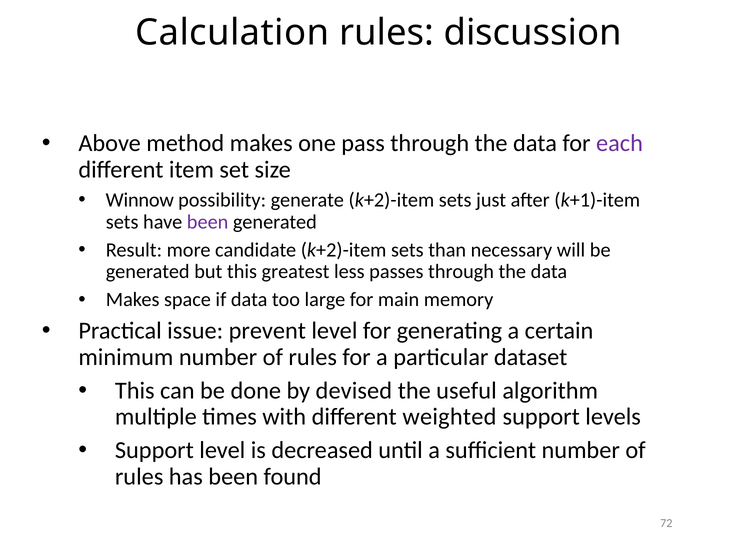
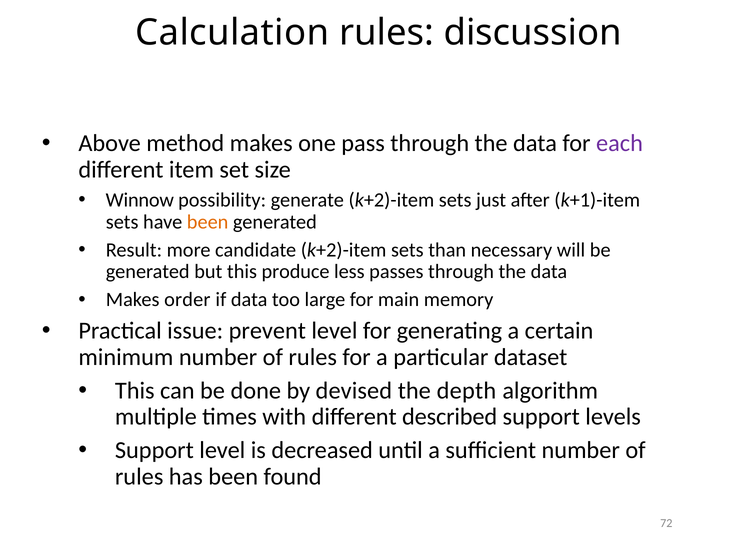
been at (208, 222) colour: purple -> orange
greatest: greatest -> produce
space: space -> order
useful: useful -> depth
weighted: weighted -> described
